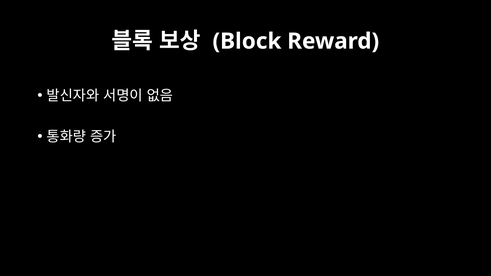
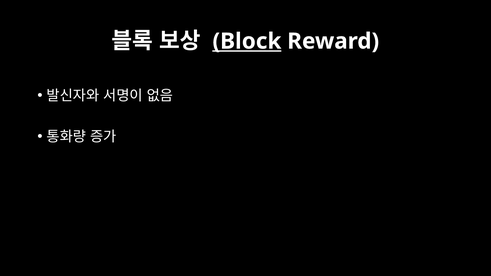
Block underline: none -> present
